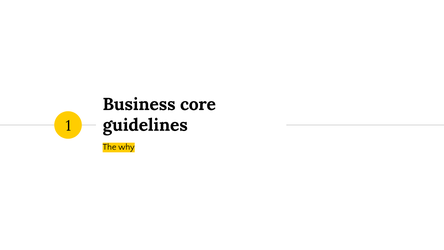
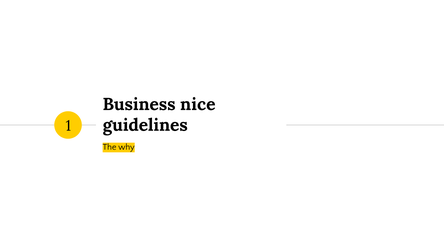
core: core -> nice
